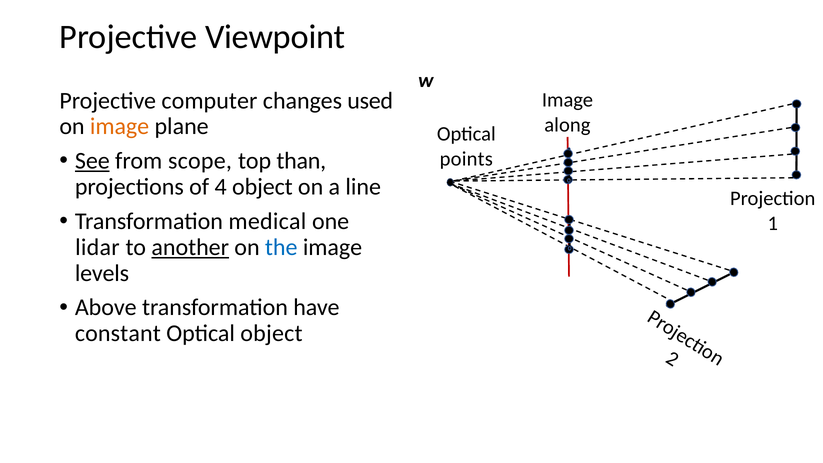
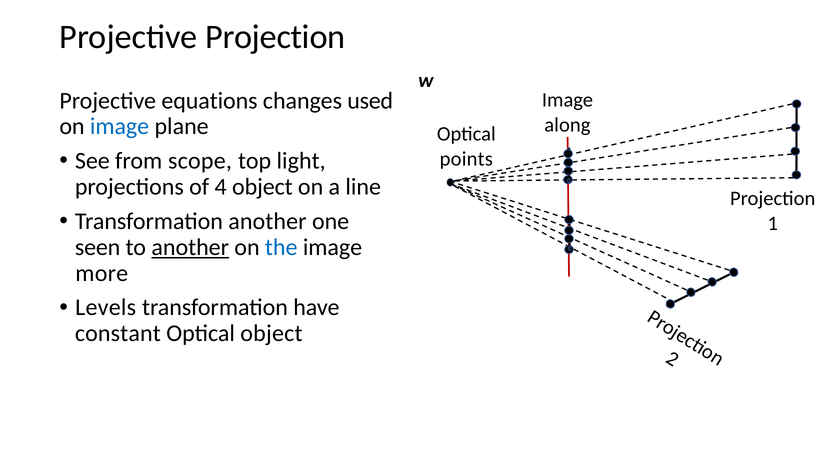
Projective Viewpoint: Viewpoint -> Projection
computer: computer -> equations
image at (120, 127) colour: orange -> blue
See underline: present -> none
than: than -> light
Transformation medical: medical -> another
lidar: lidar -> seen
levels: levels -> more
Above: Above -> Levels
